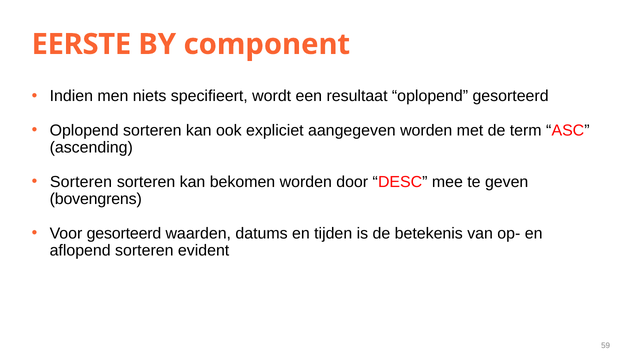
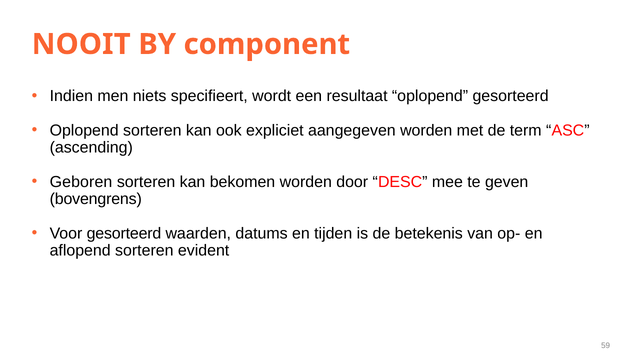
EERSTE: EERSTE -> NOOIT
Sorteren at (81, 182): Sorteren -> Geboren
